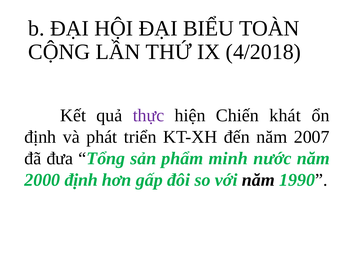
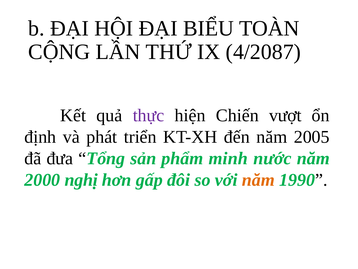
4/2018: 4/2018 -> 4/2087
khát: khát -> vượt
2007: 2007 -> 2005
2000 định: định -> nghị
năm at (258, 180) colour: black -> orange
